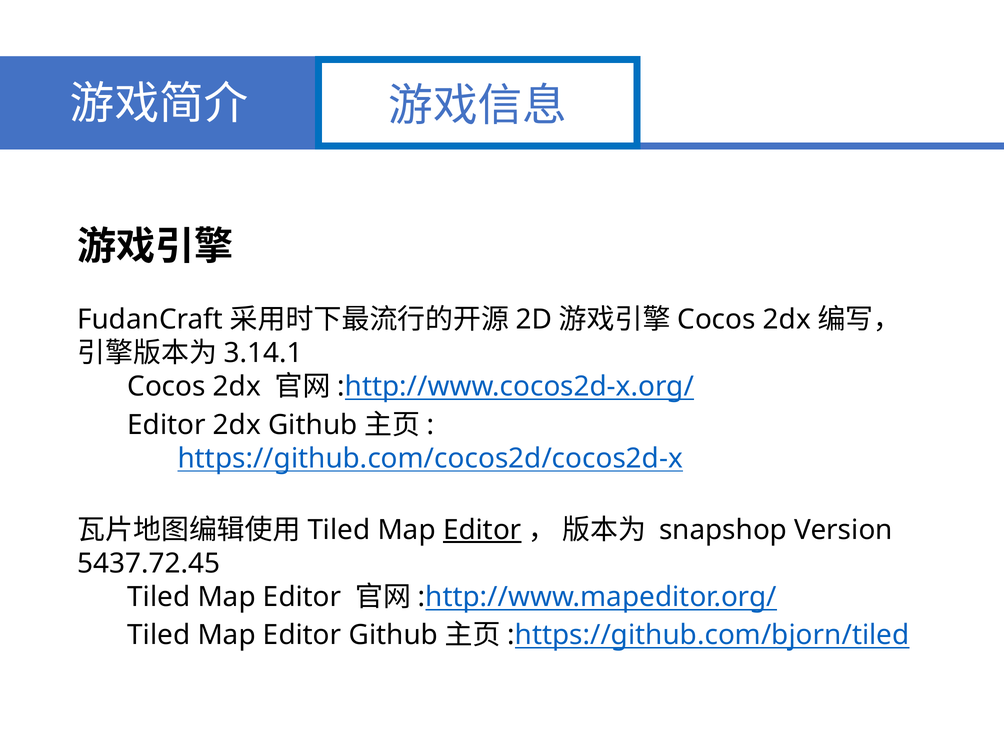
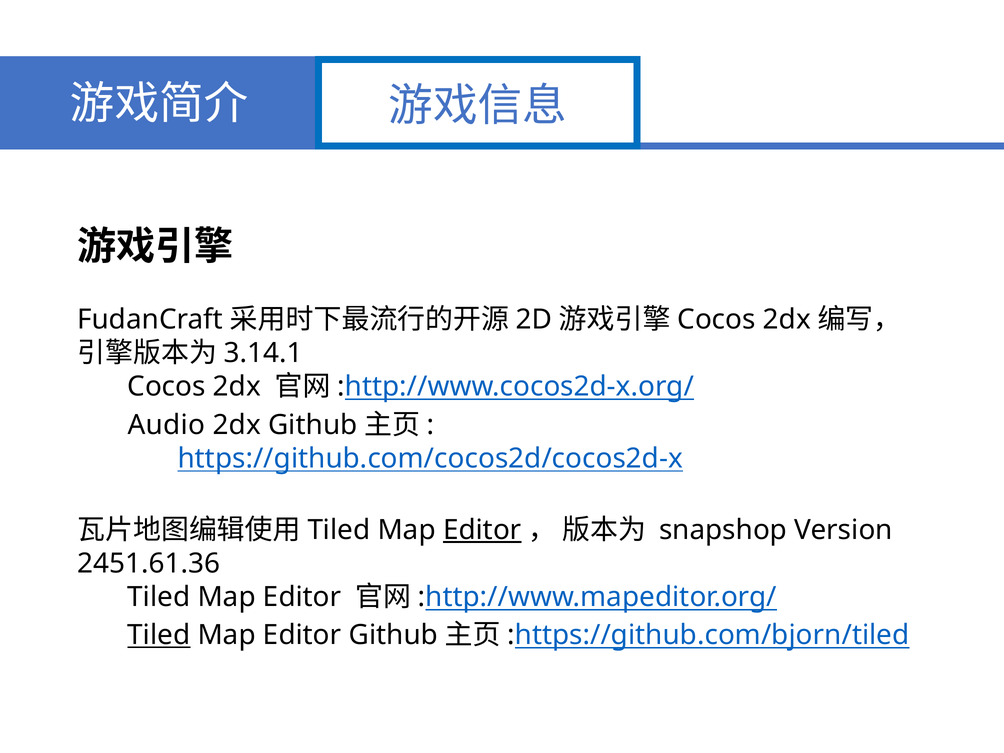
Editor at (167, 425): Editor -> Audio
5437.72.45: 5437.72.45 -> 2451.61.36
Tiled at (159, 635) underline: none -> present
